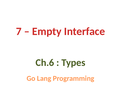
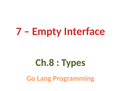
Ch.6: Ch.6 -> Ch.8
